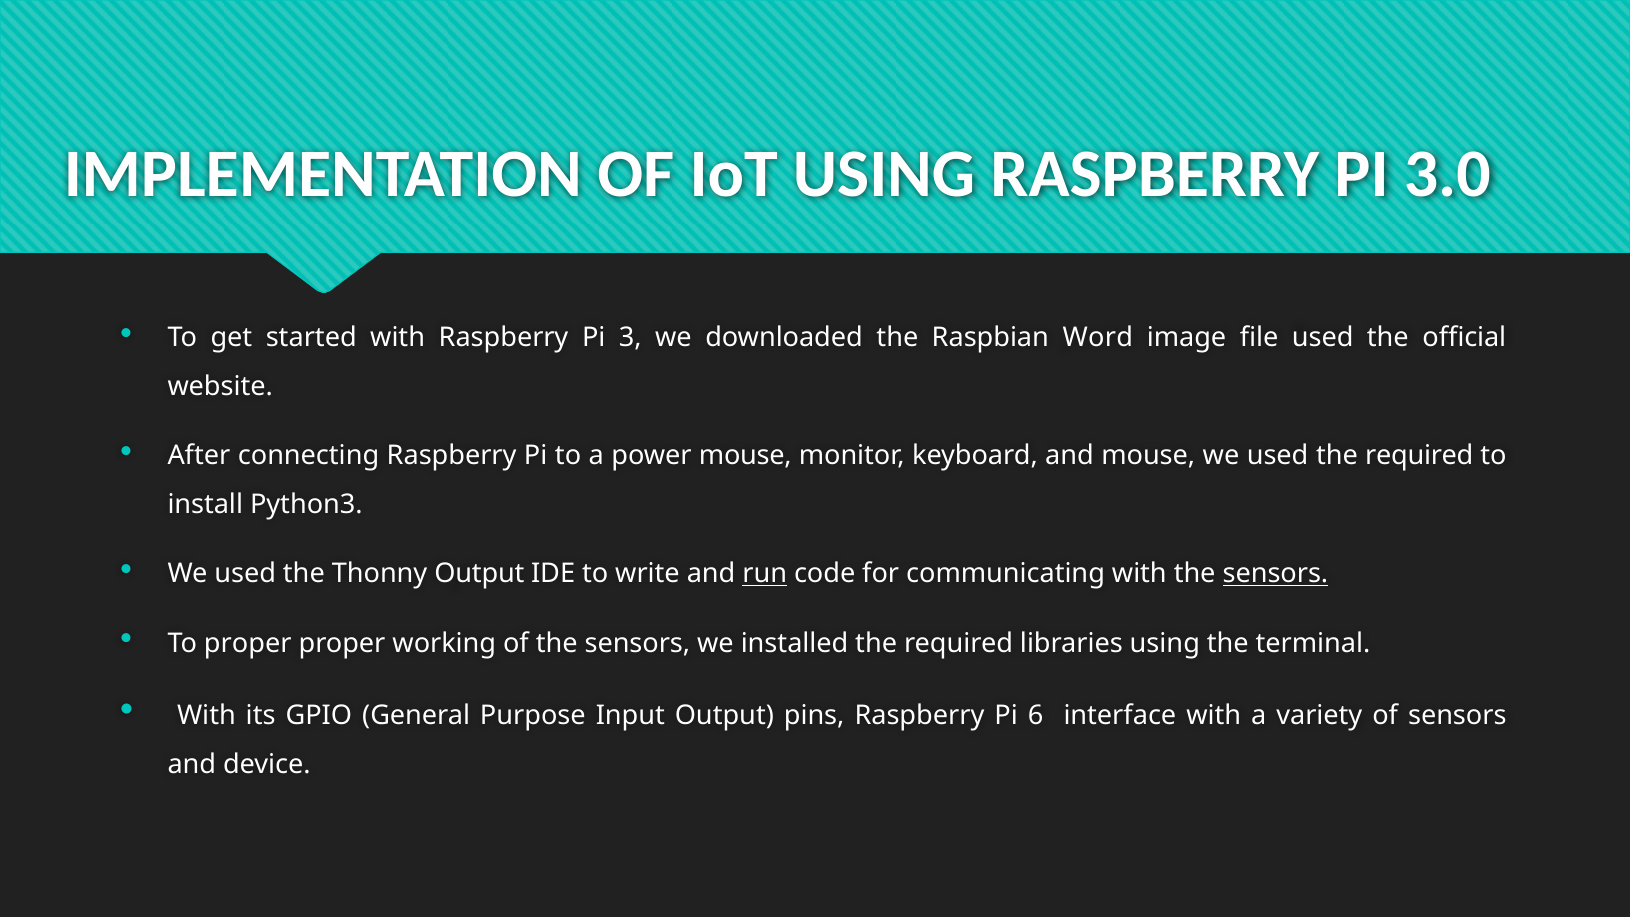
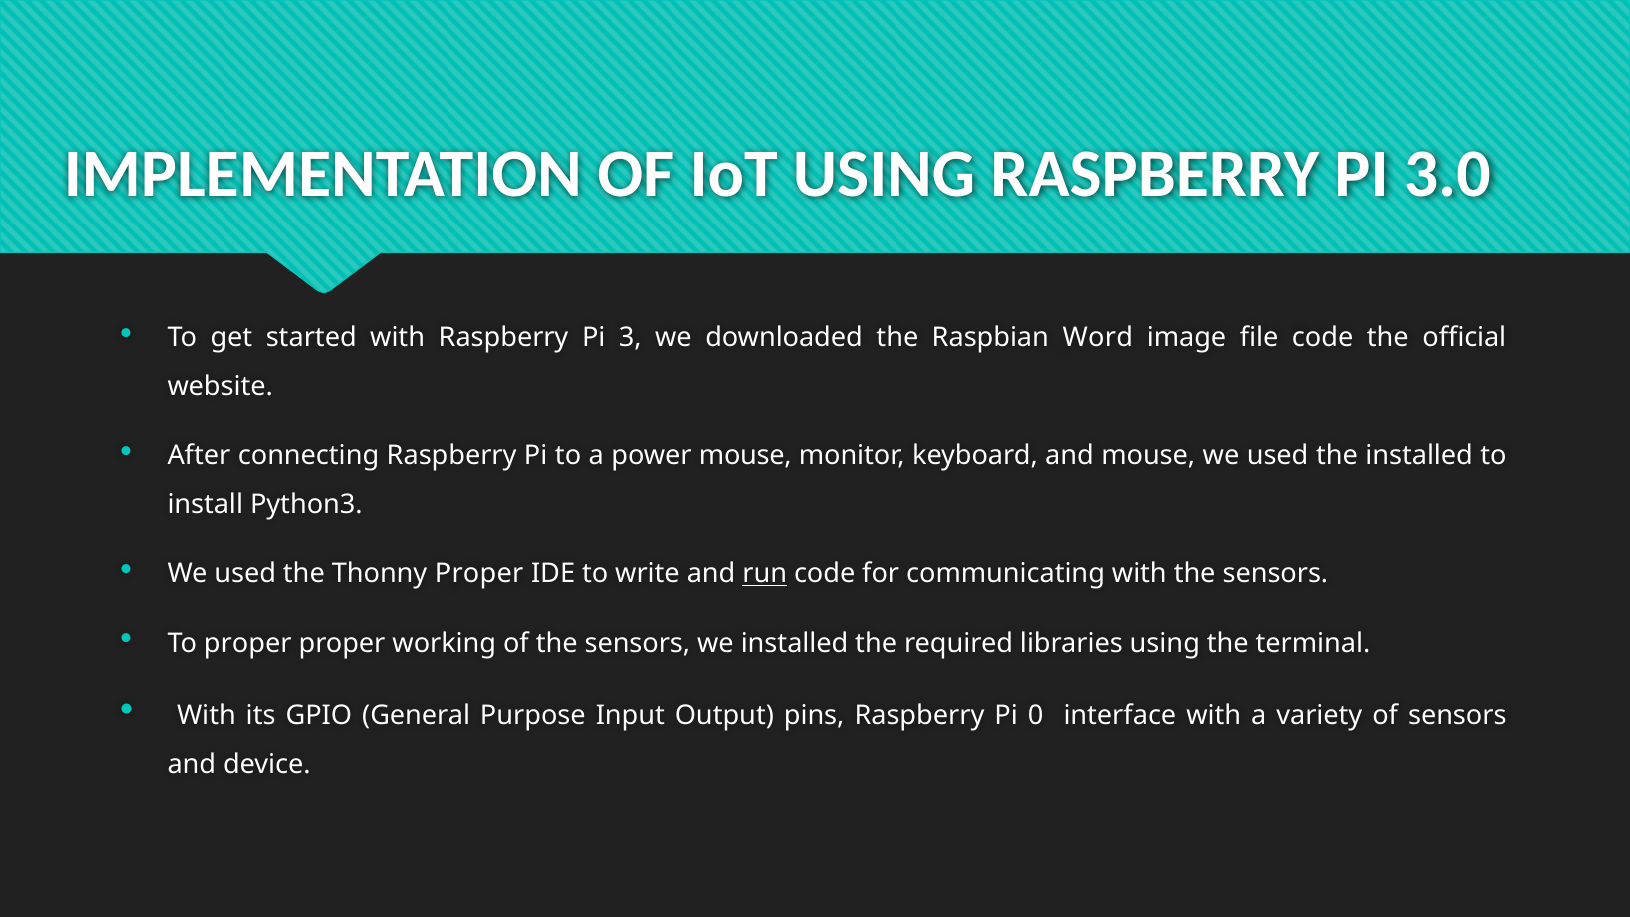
file used: used -> code
used the required: required -> installed
Thonny Output: Output -> Proper
sensors at (1275, 574) underline: present -> none
6: 6 -> 0
